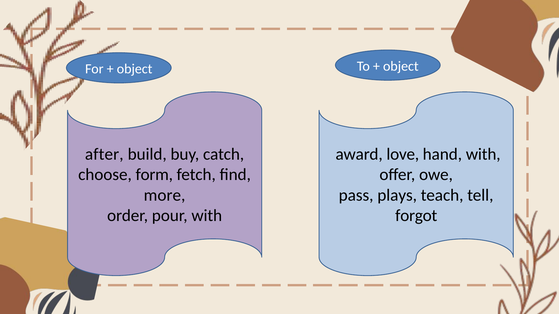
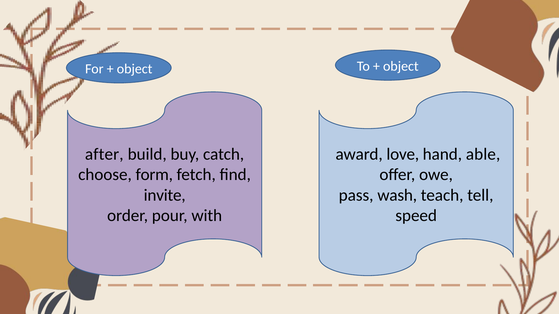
hand with: with -> able
more: more -> invite
plays: plays -> wash
forgot: forgot -> speed
